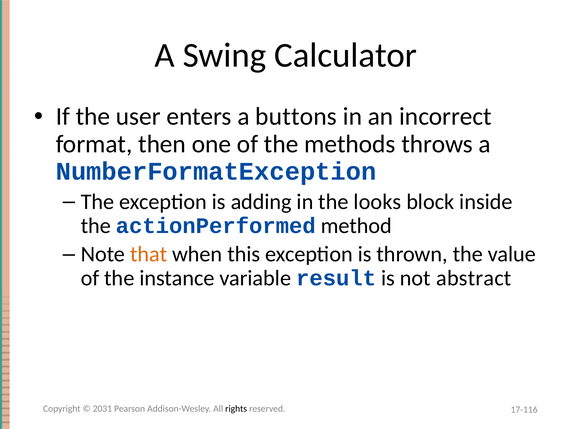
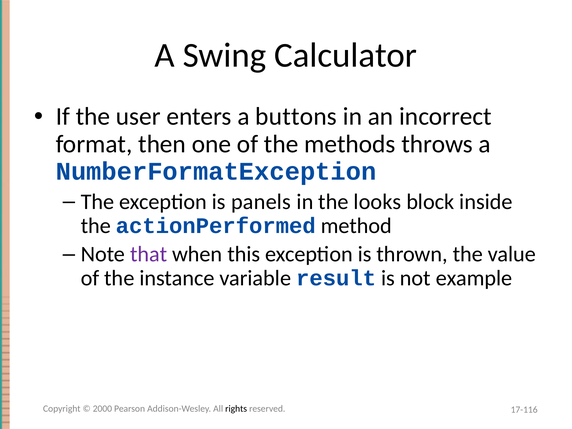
adding: adding -> panels
that colour: orange -> purple
abstract: abstract -> example
2031: 2031 -> 2000
